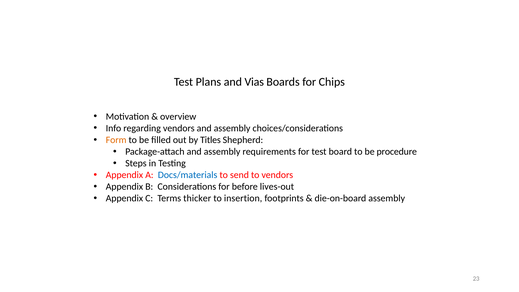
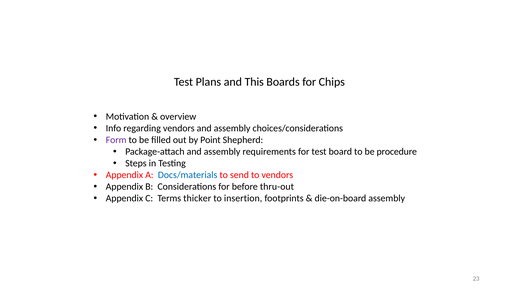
Vias: Vias -> This
Form colour: orange -> purple
Titles: Titles -> Point
lives-out: lives-out -> thru-out
